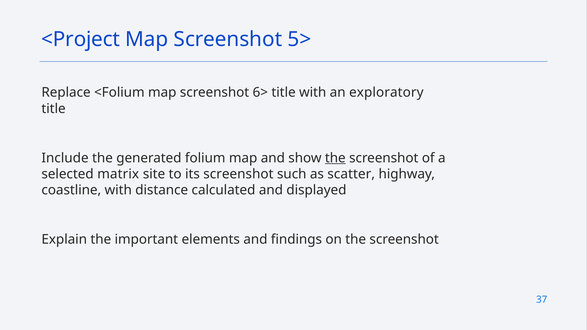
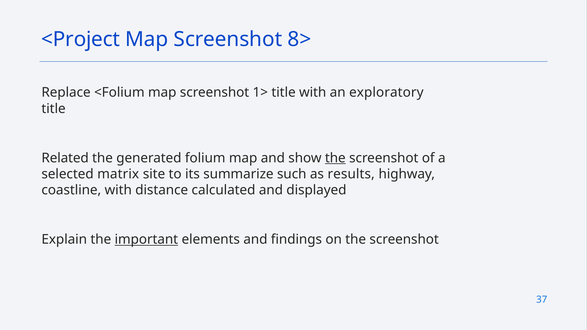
5>: 5> -> 8>
6>: 6> -> 1>
Include: Include -> Related
its screenshot: screenshot -> summarize
scatter: scatter -> results
important underline: none -> present
